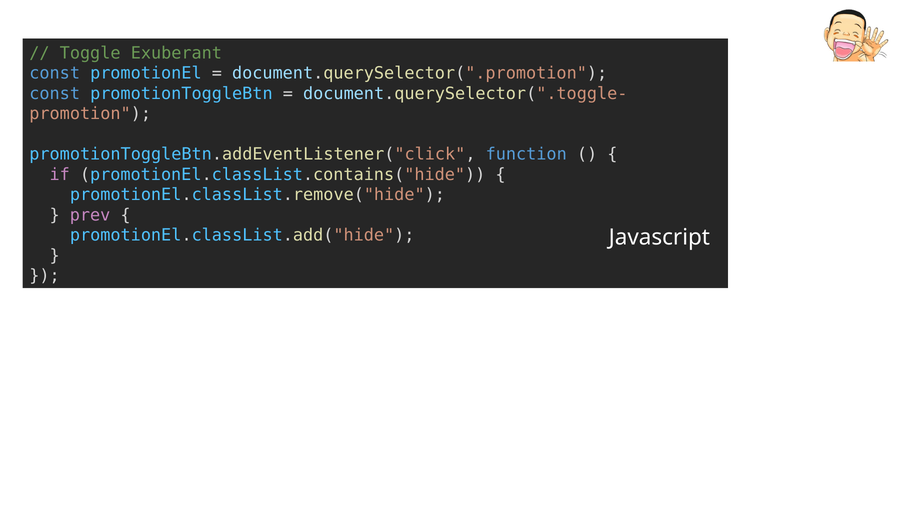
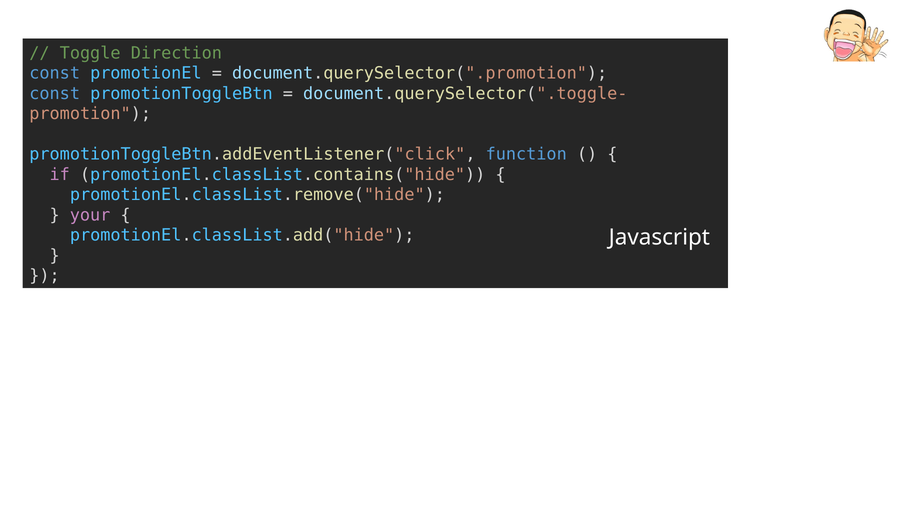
Exuberant: Exuberant -> Direction
prev: prev -> your
